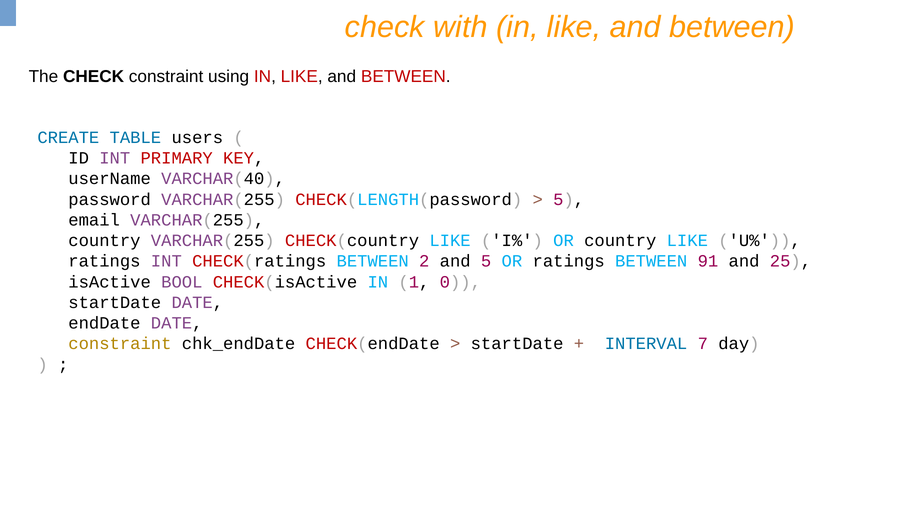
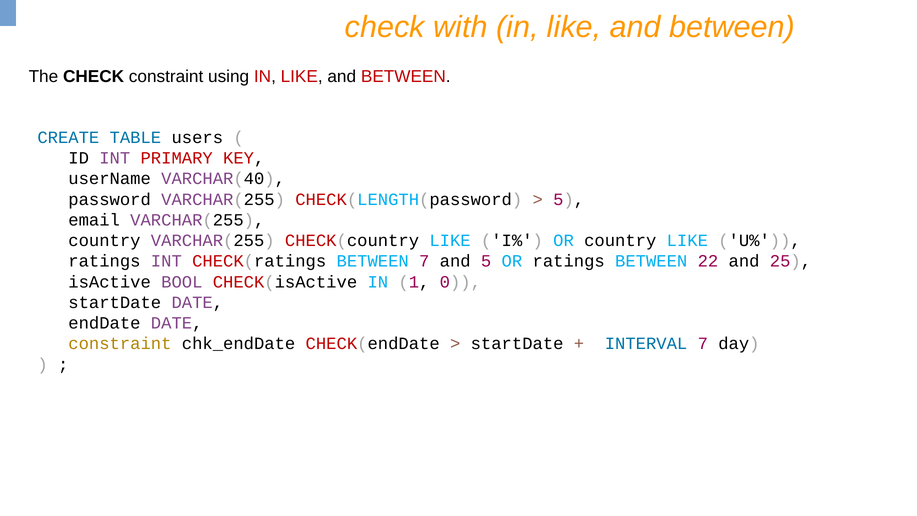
BETWEEN 2: 2 -> 7
91: 91 -> 22
